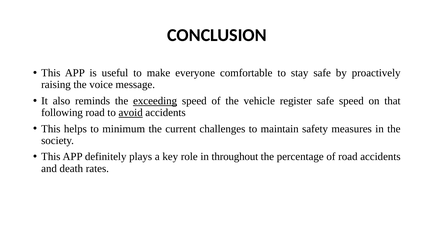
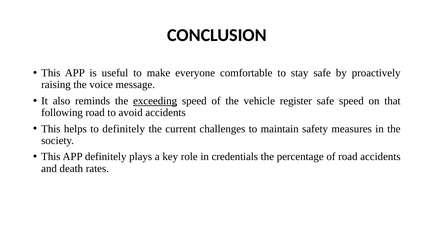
avoid underline: present -> none
to minimum: minimum -> definitely
throughout: throughout -> credentials
